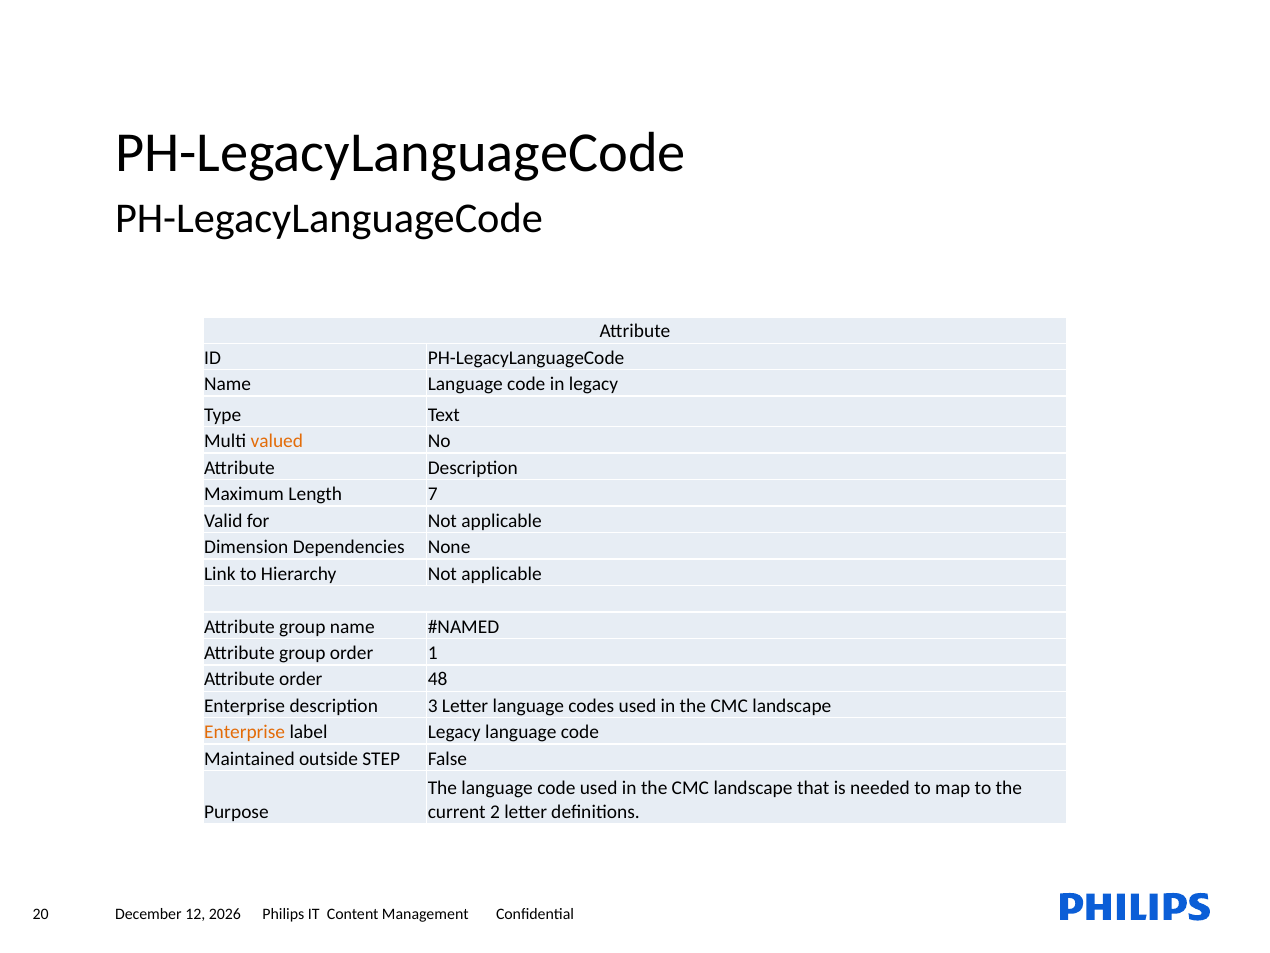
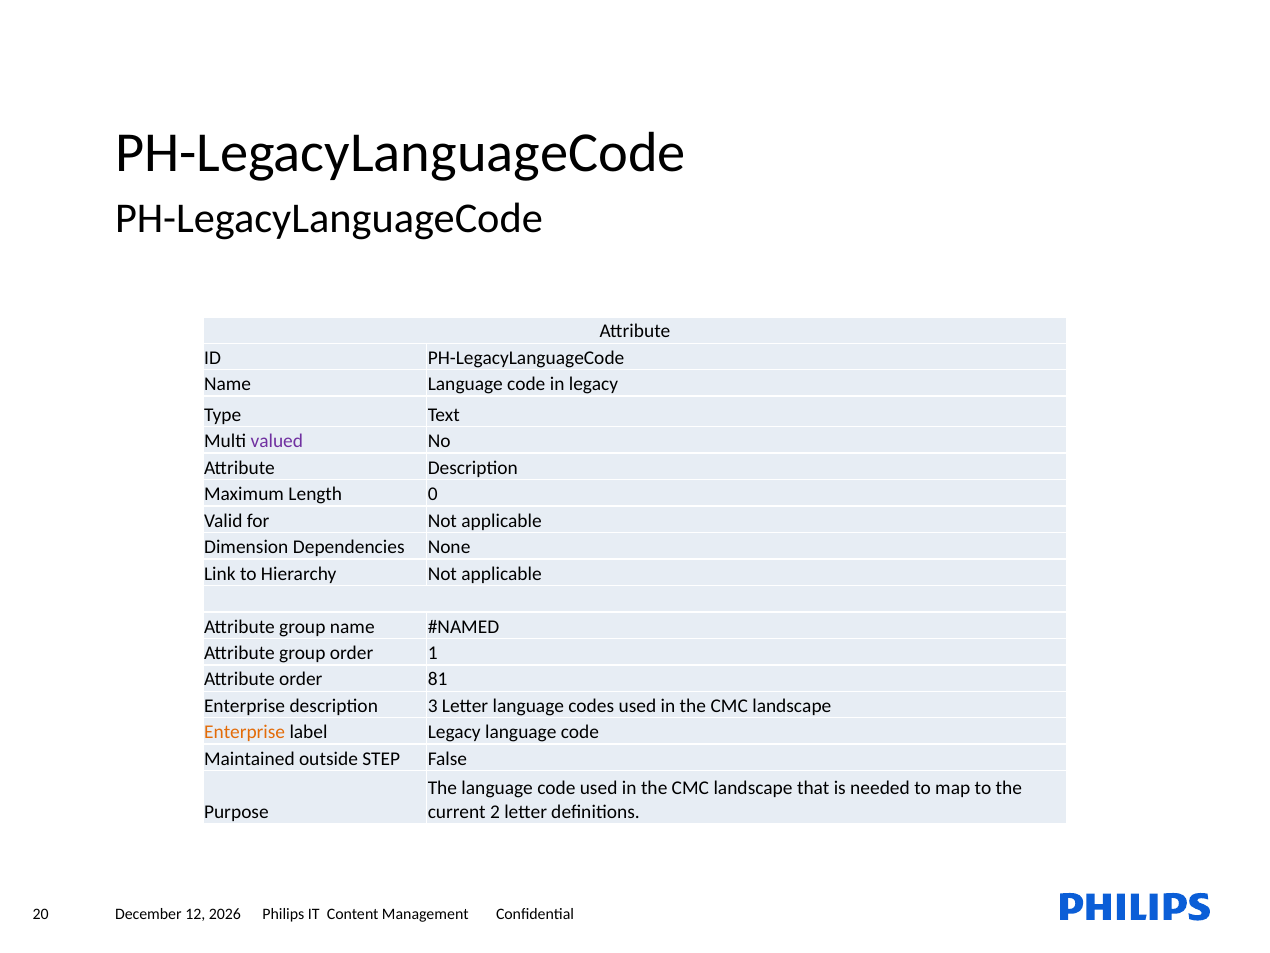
valued colour: orange -> purple
7: 7 -> 0
48: 48 -> 81
